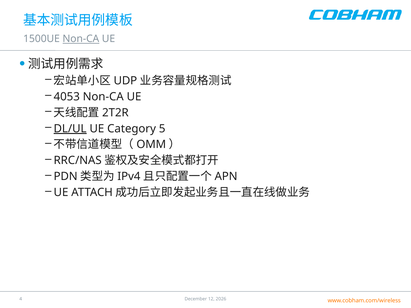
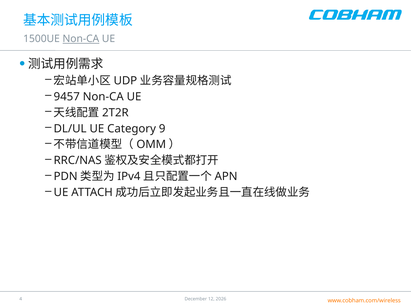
4053: 4053 -> 9457
DL/UL underline: present -> none
5: 5 -> 9
